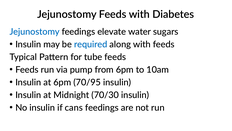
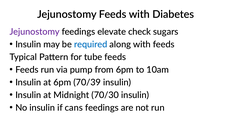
Jejunostomy at (35, 32) colour: blue -> purple
water: water -> check
70/95: 70/95 -> 70/39
